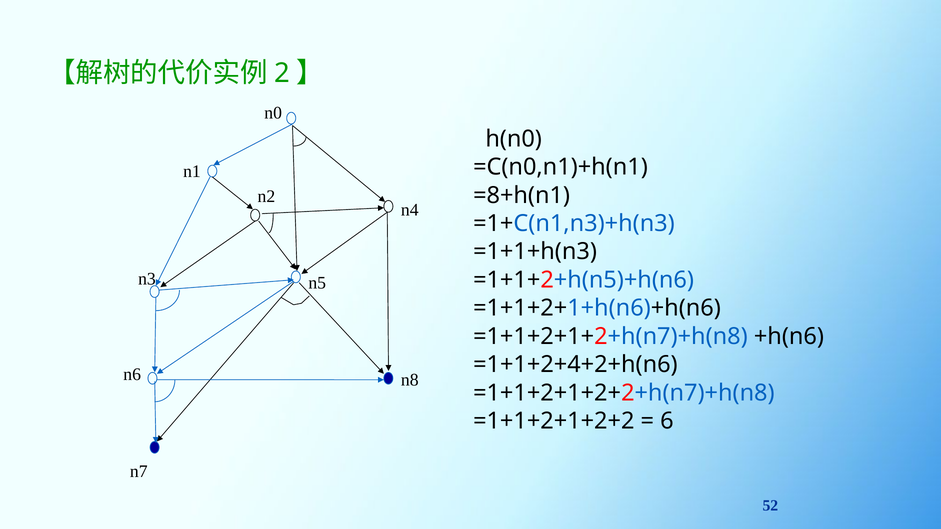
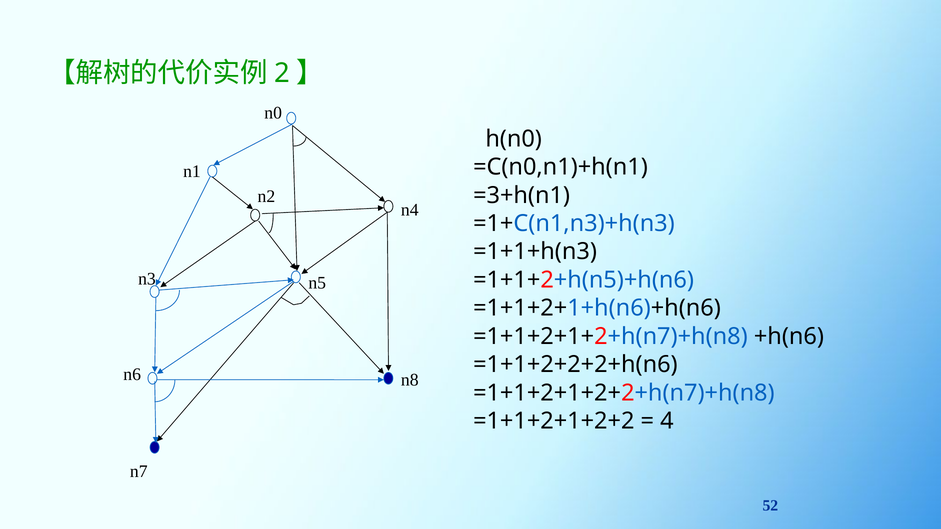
=8+h(n1: =8+h(n1 -> =3+h(n1
=1+1+2+4+2+h(n6: =1+1+2+4+2+h(n6 -> =1+1+2+2+2+h(n6
6: 6 -> 4
